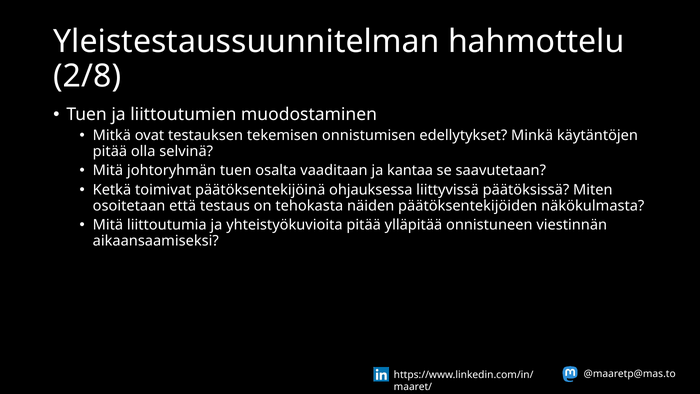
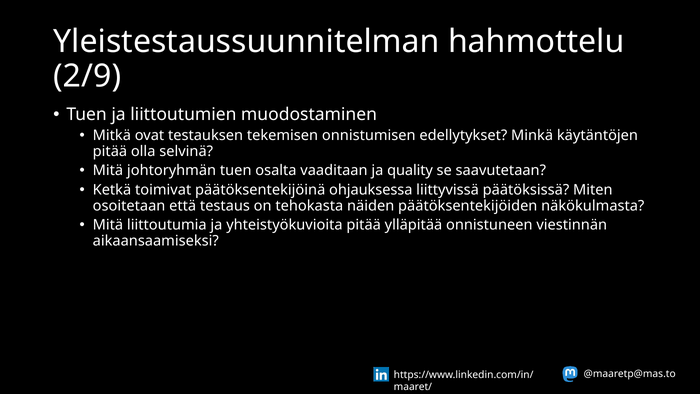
2/8: 2/8 -> 2/9
kantaa: kantaa -> quality
